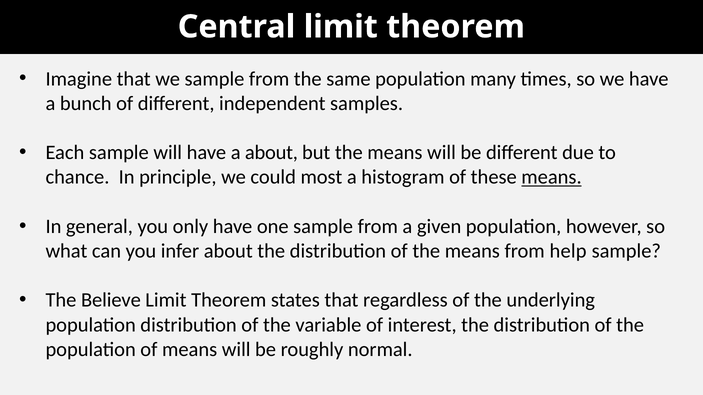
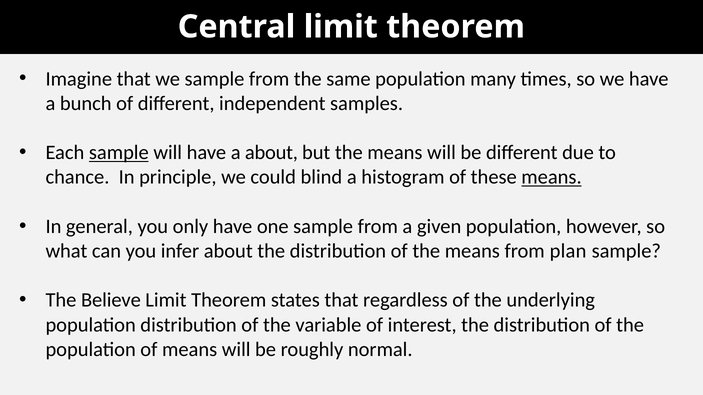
sample at (119, 153) underline: none -> present
most: most -> blind
help: help -> plan
